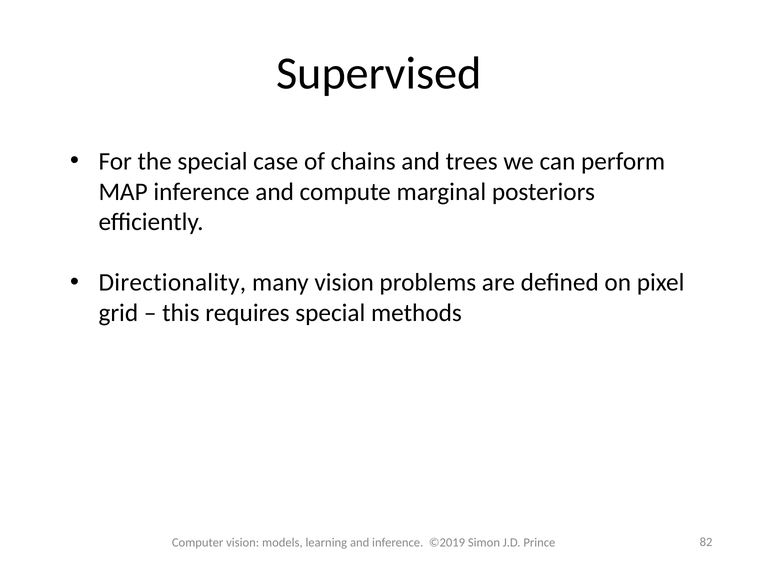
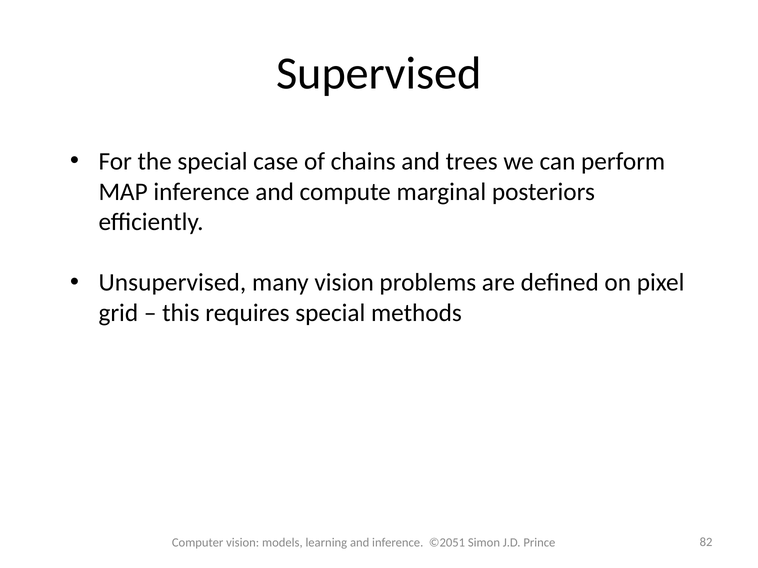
Directionality: Directionality -> Unsupervised
©2019: ©2019 -> ©2051
